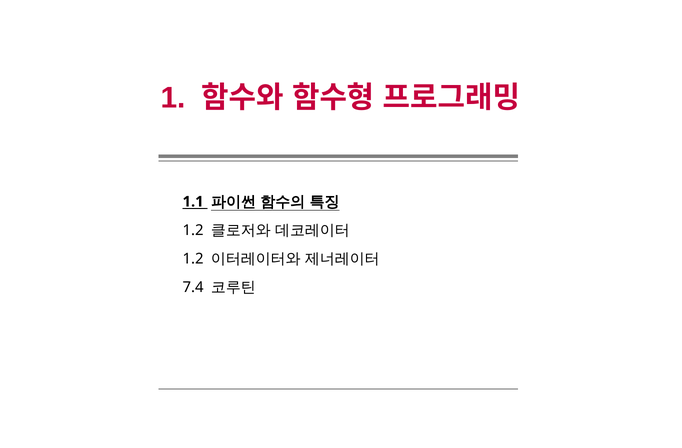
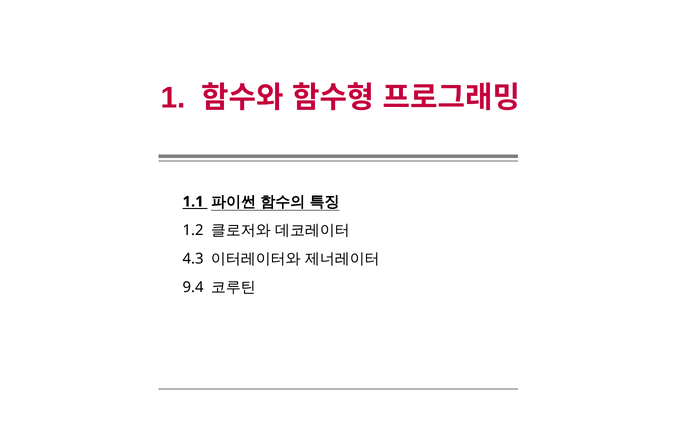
1.2 at (193, 259): 1.2 -> 4.3
7.4: 7.4 -> 9.4
